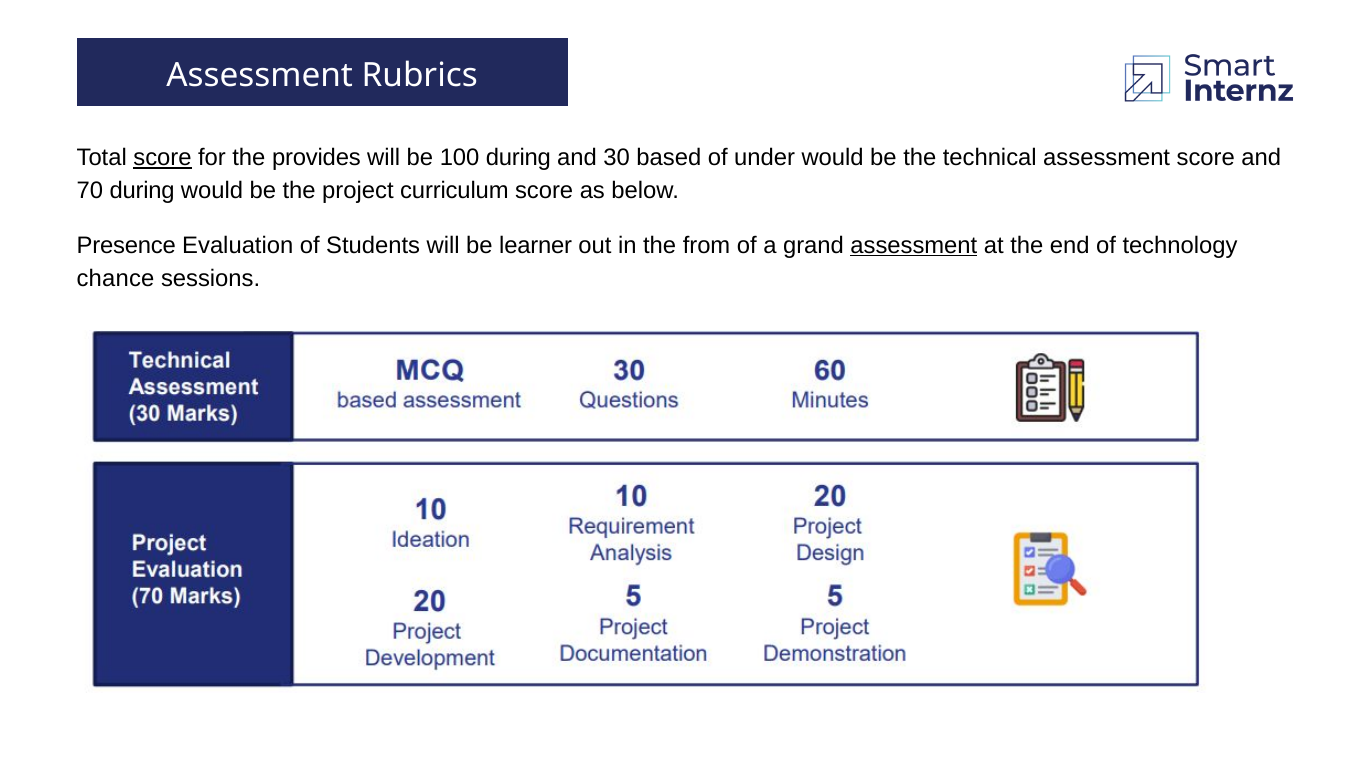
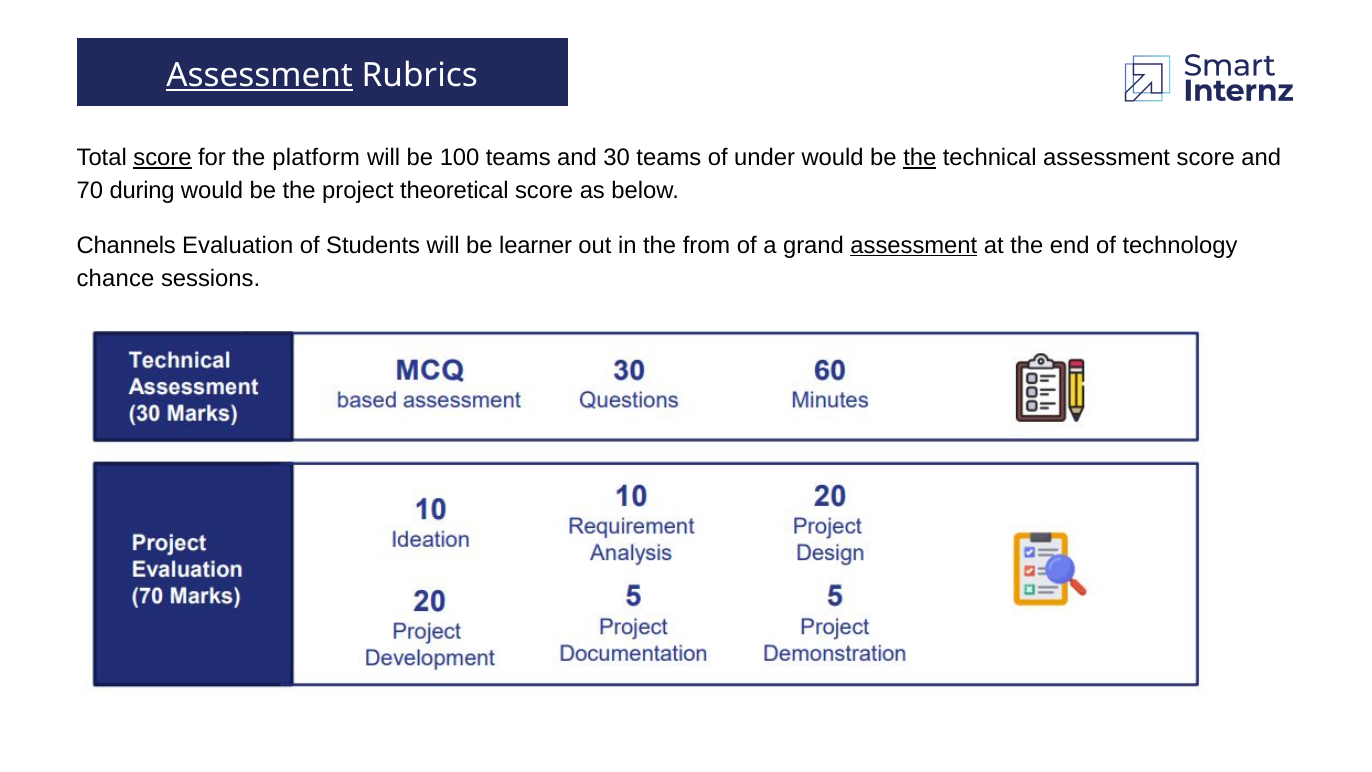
Assessment at (260, 75) underline: none -> present
provides: provides -> platform
100 during: during -> teams
30 based: based -> teams
the at (920, 158) underline: none -> present
curriculum: curriculum -> theoretical
Presence: Presence -> Channels
